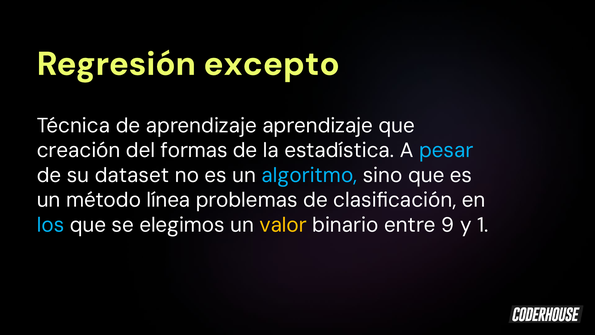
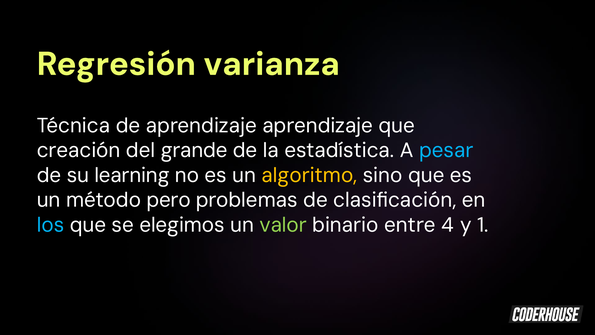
excepto: excepto -> varianza
formas: formas -> grande
dataset: dataset -> learning
algoritmo colour: light blue -> yellow
línea: línea -> pero
valor colour: yellow -> light green
9: 9 -> 4
